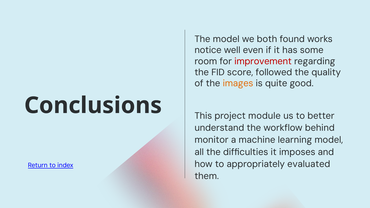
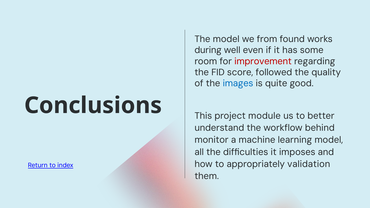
both: both -> from
notice: notice -> during
images colour: orange -> blue
evaluated: evaluated -> validation
